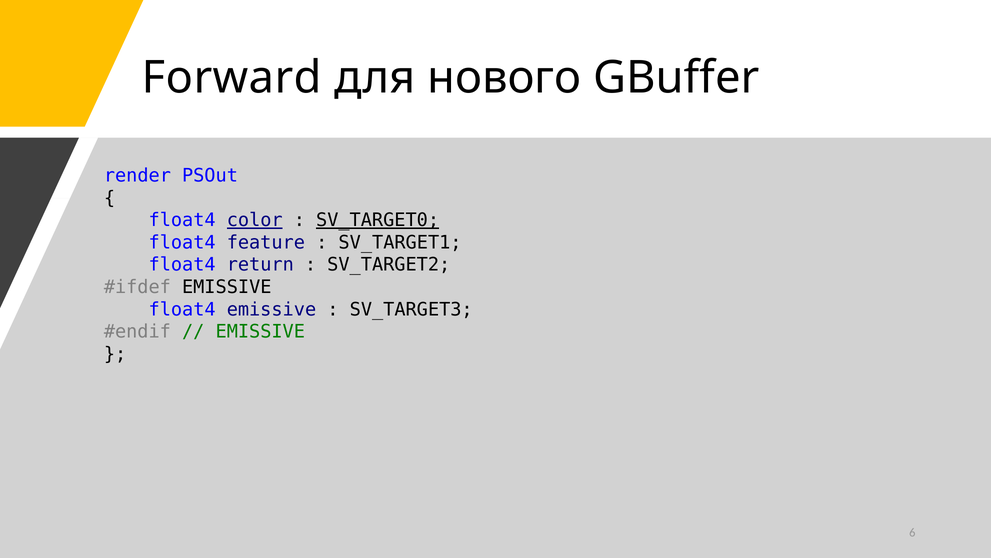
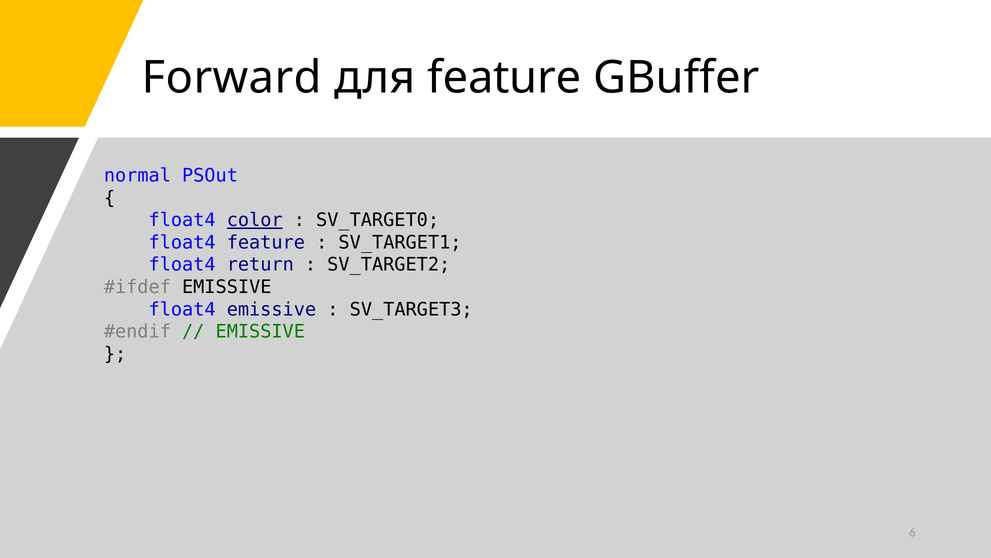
для нового: нового -> feature
render: render -> normal
SV_TARGET0 underline: present -> none
